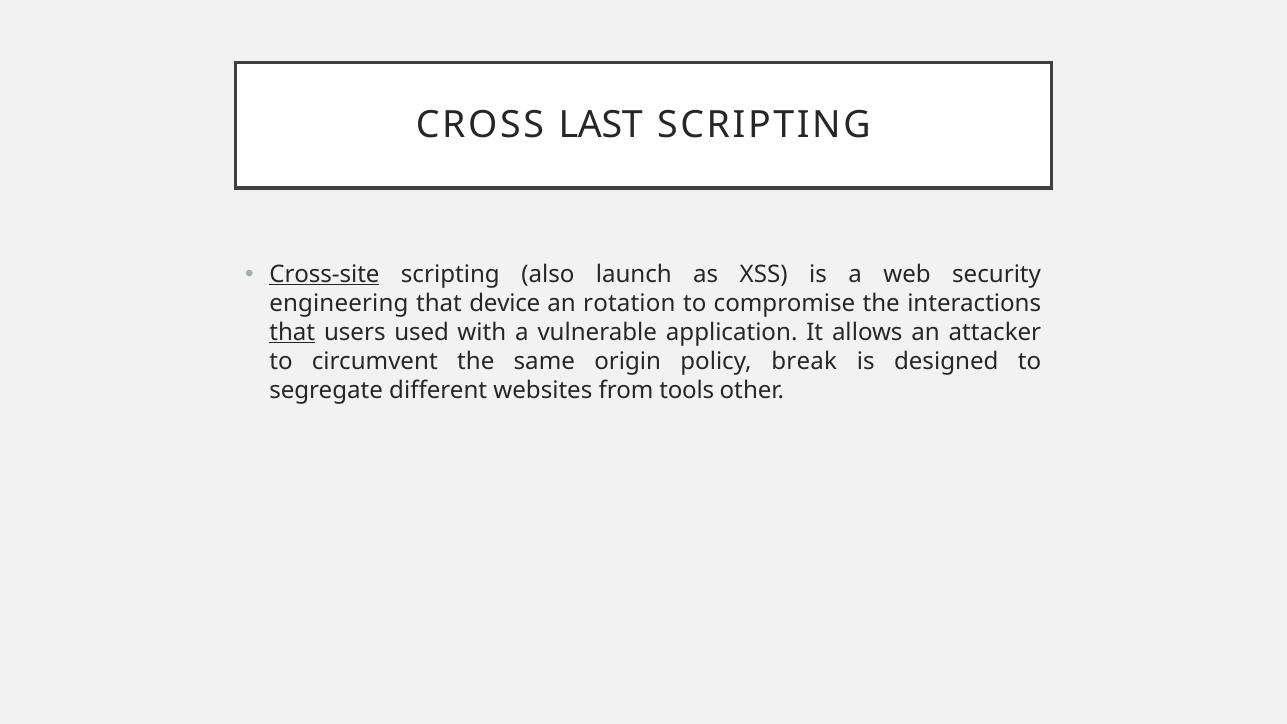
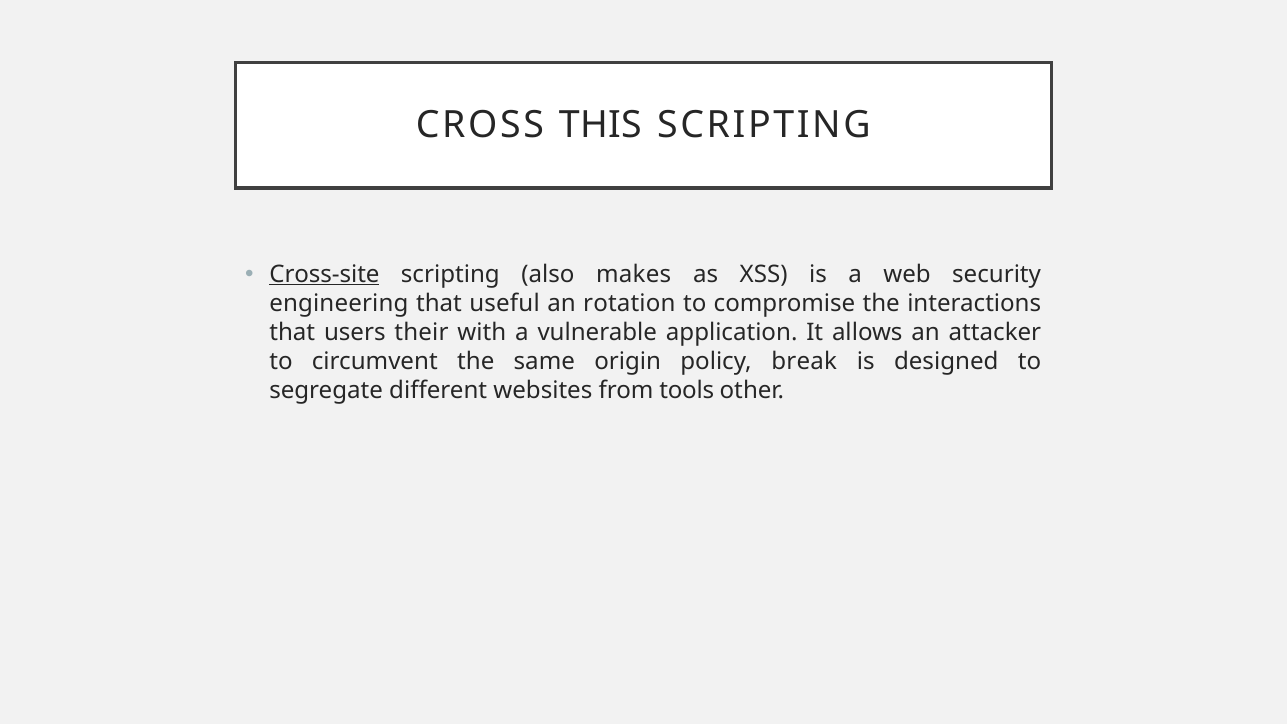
LAST: LAST -> THIS
launch: launch -> makes
device: device -> useful
that at (292, 332) underline: present -> none
used: used -> their
